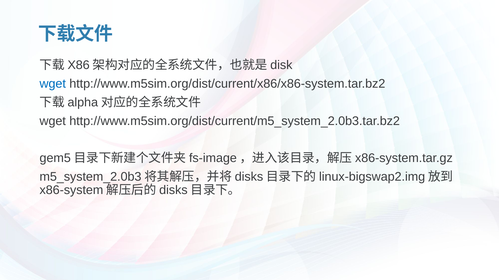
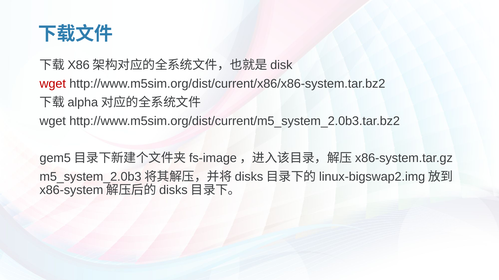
wget at (53, 84) colour: blue -> red
